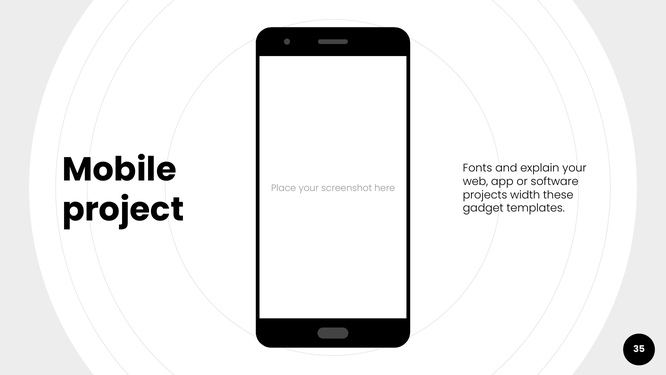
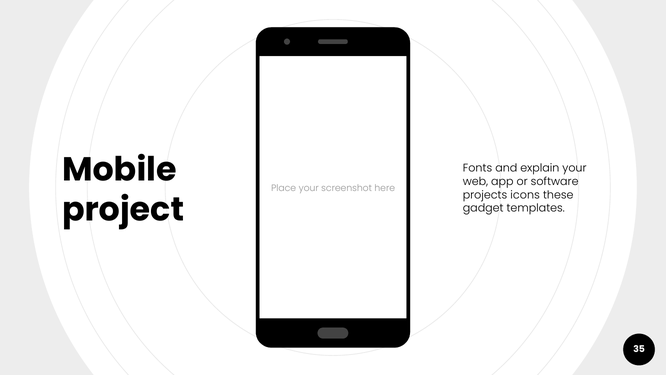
width: width -> icons
